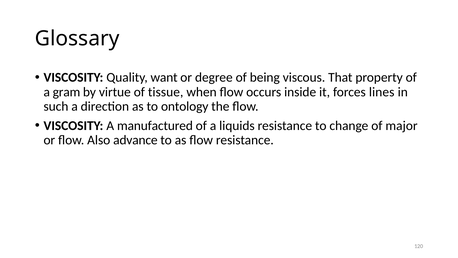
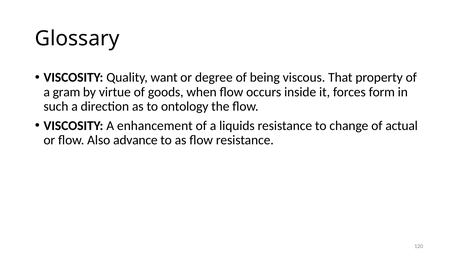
tissue: tissue -> goods
lines: lines -> form
manufactured: manufactured -> enhancement
major: major -> actual
